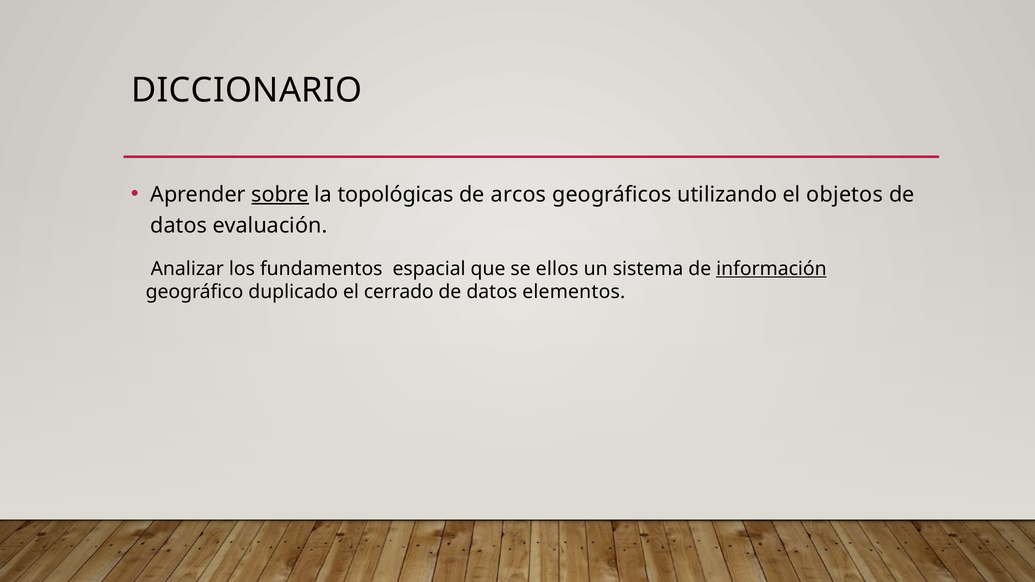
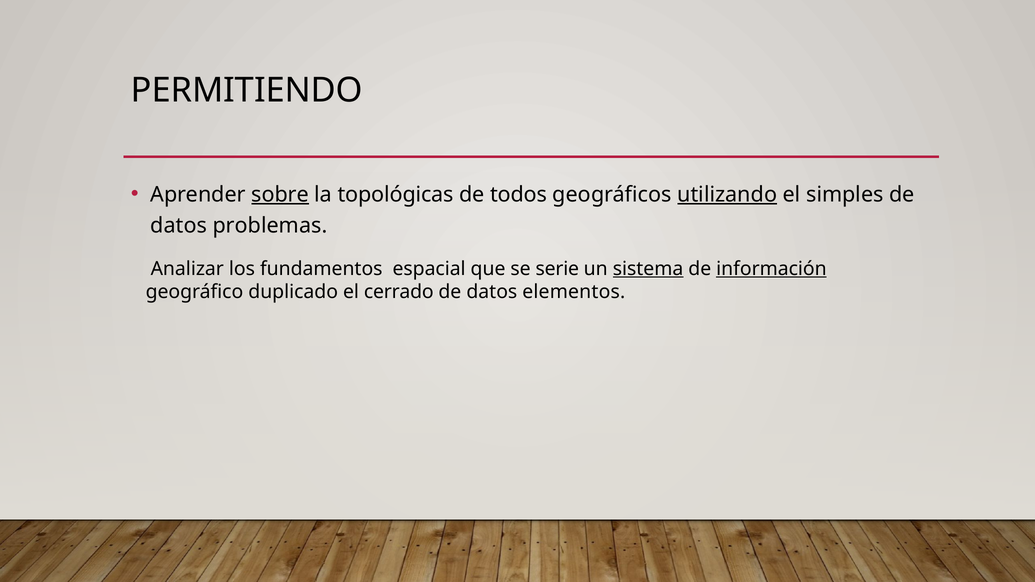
DICCIONARIO: DICCIONARIO -> PERMITIENDO
arcos: arcos -> todos
utilizando underline: none -> present
objetos: objetos -> simples
evaluación: evaluación -> problemas
ellos: ellos -> serie
sistema underline: none -> present
